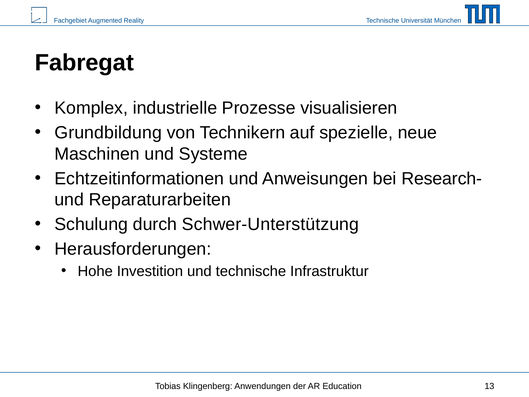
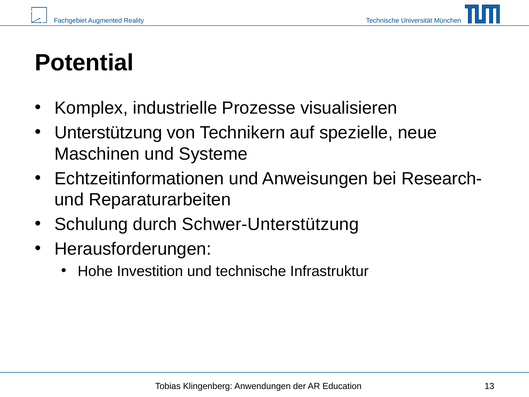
Fabregat: Fabregat -> Potential
Grundbildung: Grundbildung -> Unterstützung
